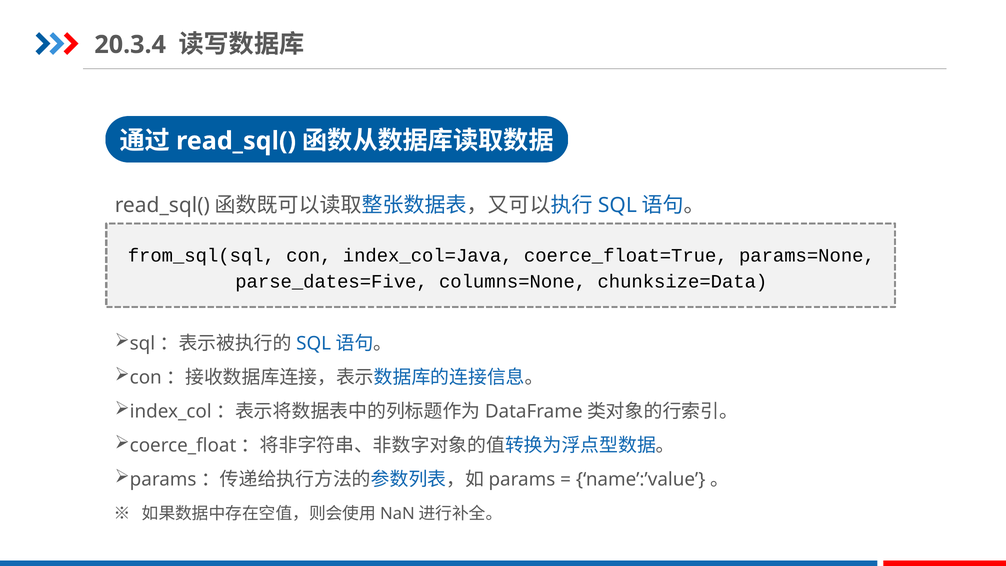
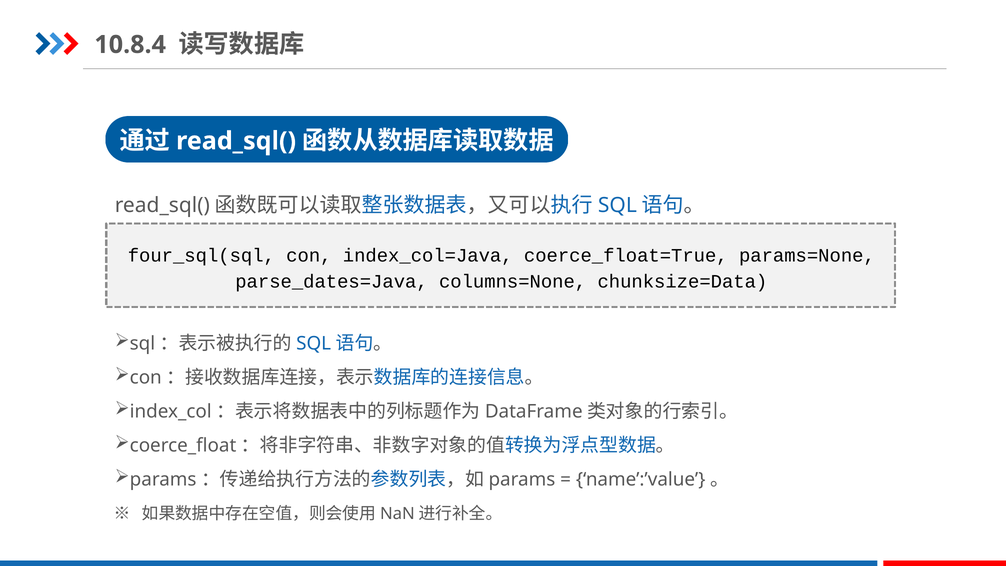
20.3.4: 20.3.4 -> 10.8.4
from_sql(sql: from_sql(sql -> four_sql(sql
parse_dates=Five: parse_dates=Five -> parse_dates=Java
